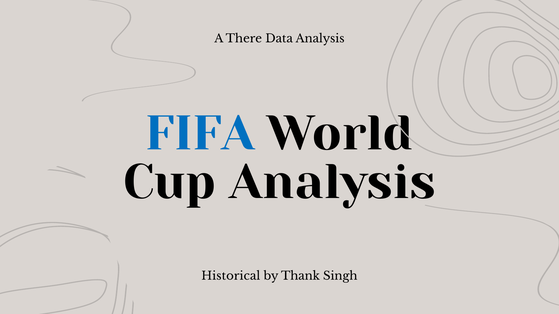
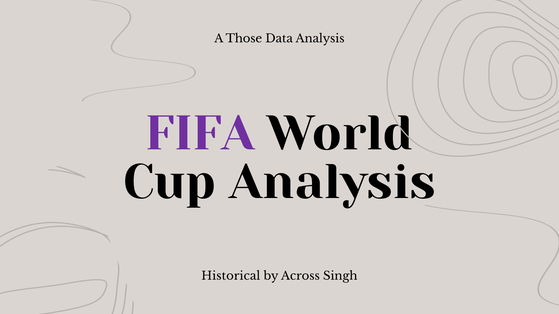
There: There -> Those
FIFA colour: blue -> purple
Thank: Thank -> Across
